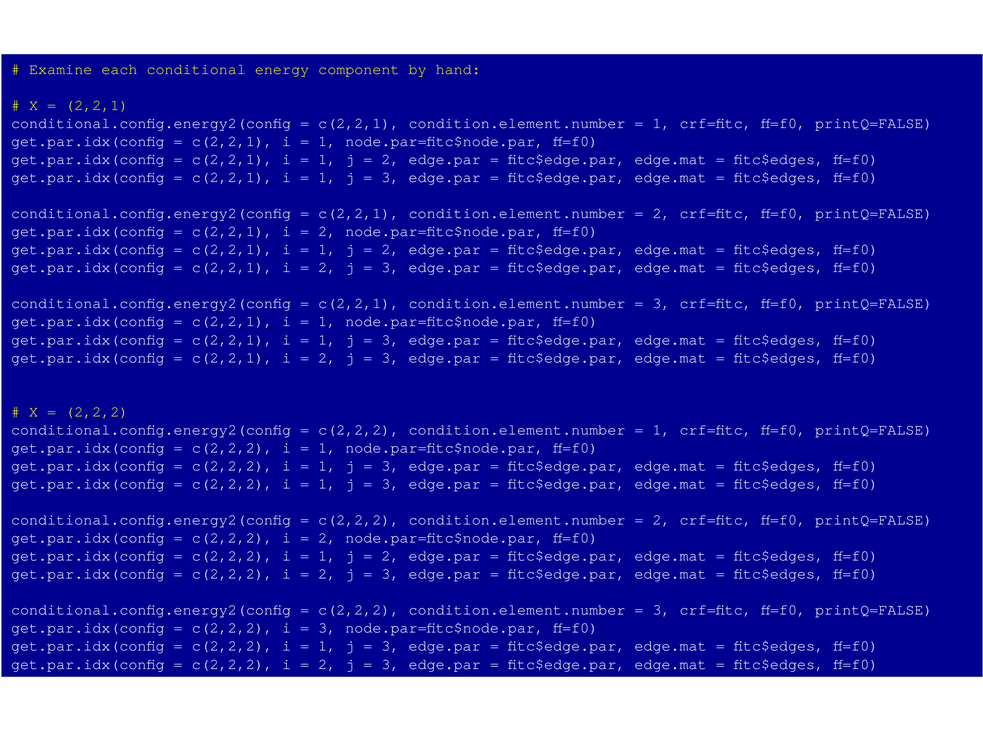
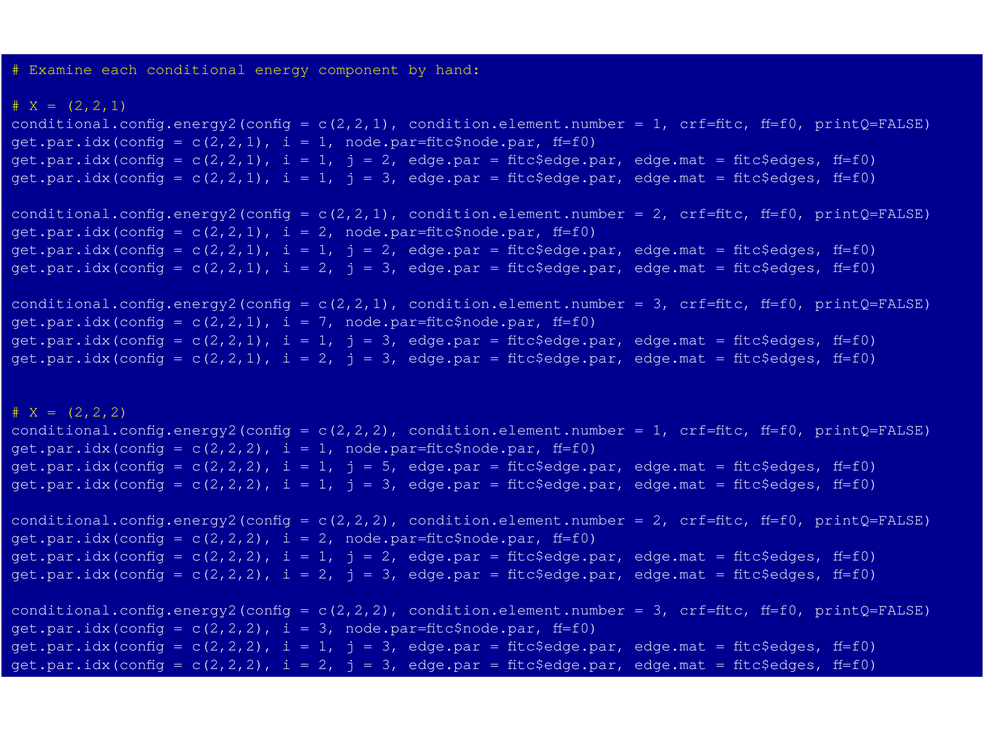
1 at (327, 322): 1 -> 7
3 at (391, 466): 3 -> 5
